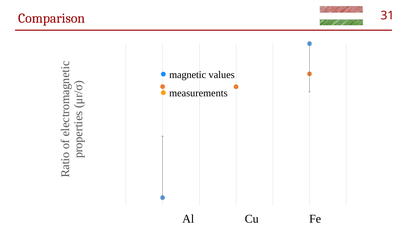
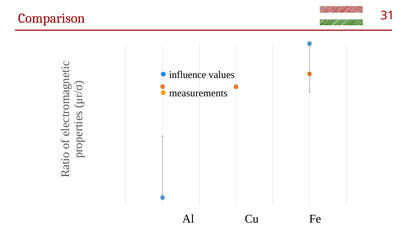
magnetic: magnetic -> influence
